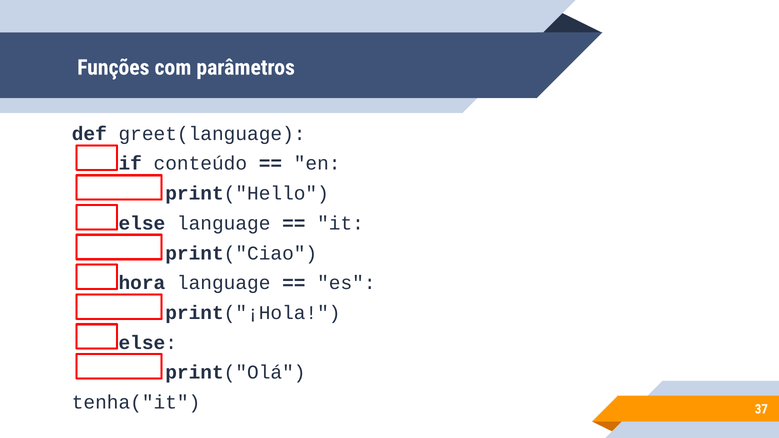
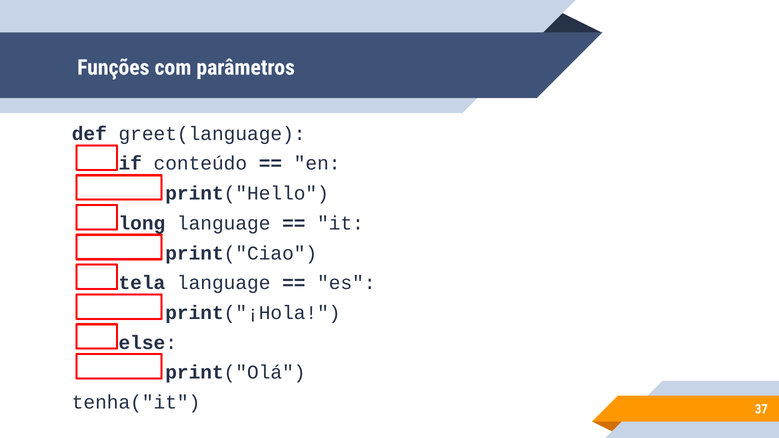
else at (142, 223): else -> long
hora: hora -> tela
